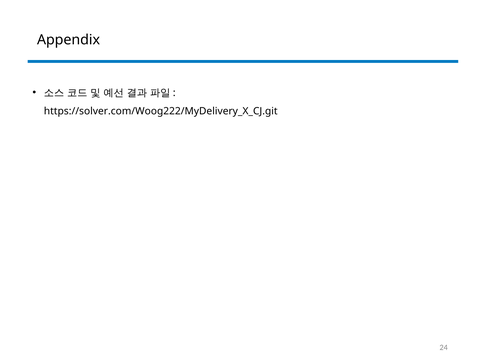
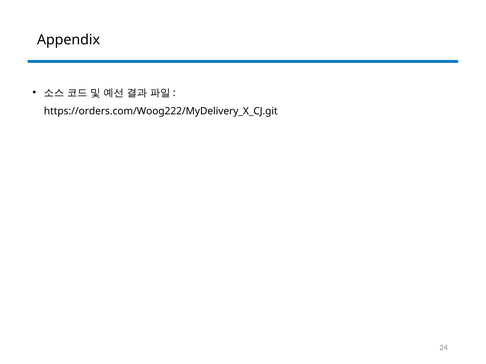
https://solver.com/Woog222/MyDelivery_X_CJ.git: https://solver.com/Woog222/MyDelivery_X_CJ.git -> https://orders.com/Woog222/MyDelivery_X_CJ.git
